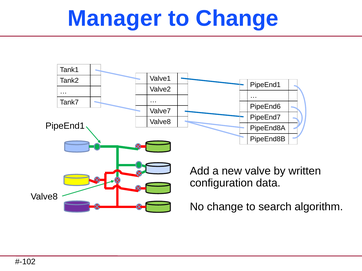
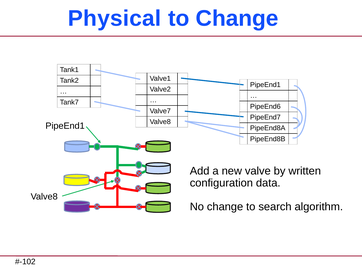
Manager: Manager -> Physical
